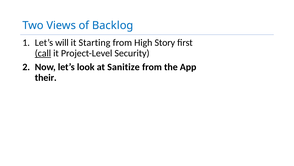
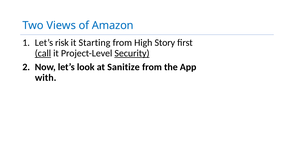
Backlog: Backlog -> Amazon
will: will -> risk
Security underline: none -> present
their: their -> with
